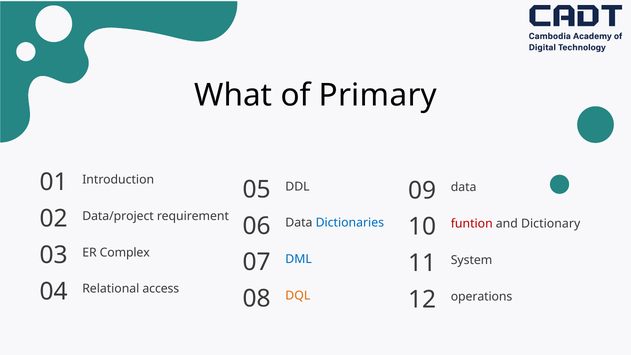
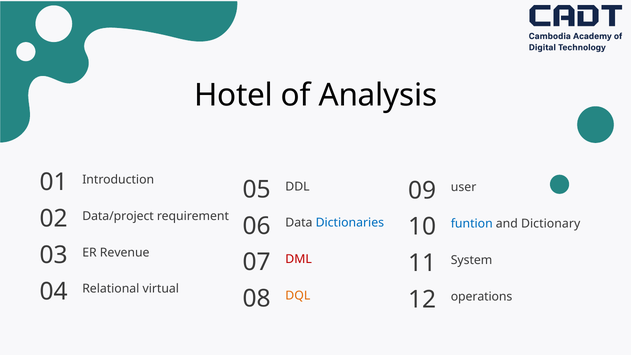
What: What -> Hotel
Primary: Primary -> Analysis
data at (464, 187): data -> user
funtion colour: red -> blue
Complex: Complex -> Revenue
DML colour: blue -> red
access: access -> virtual
